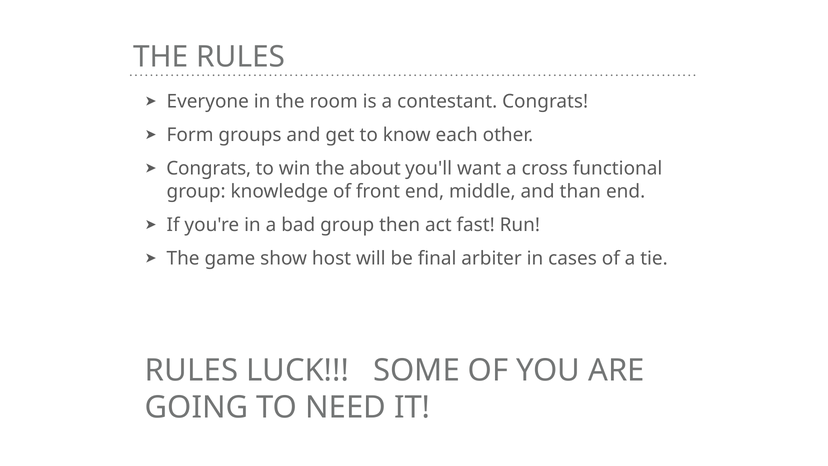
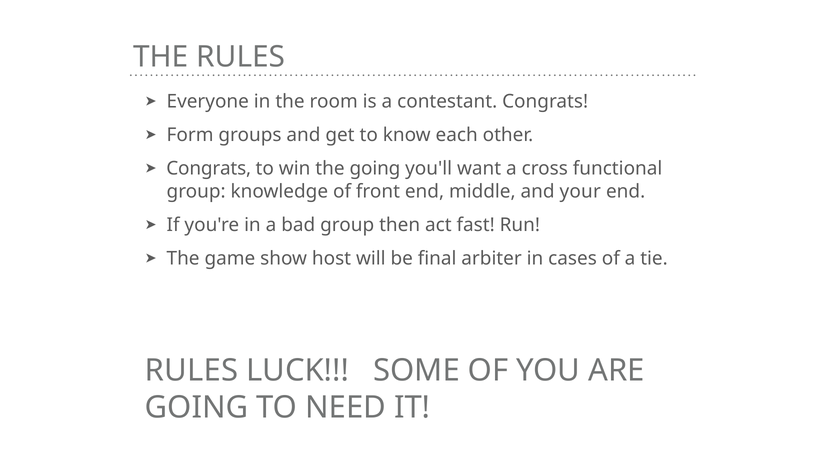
the about: about -> going
than: than -> your
